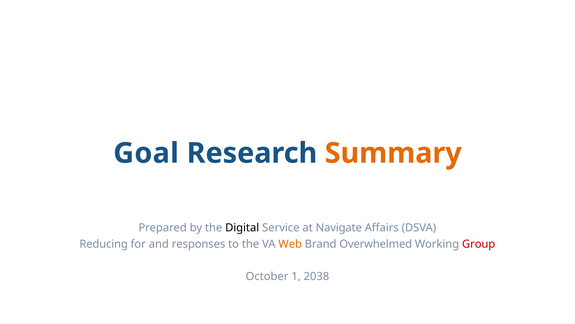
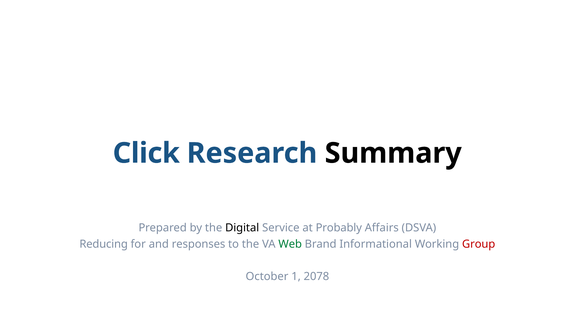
Goal: Goal -> Click
Summary colour: orange -> black
Navigate: Navigate -> Probably
Web colour: orange -> green
Overwhelmed: Overwhelmed -> Informational
2038: 2038 -> 2078
